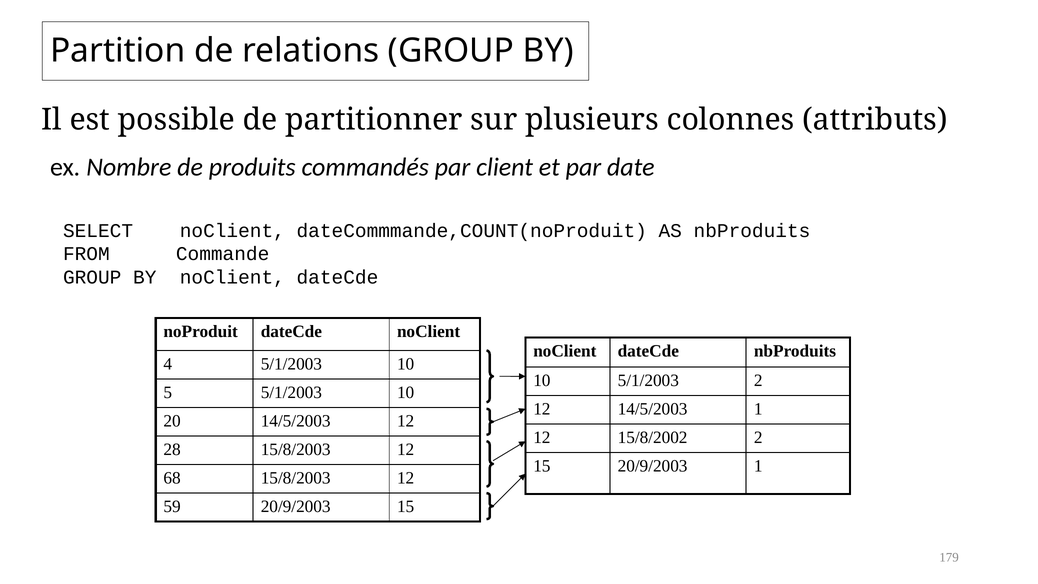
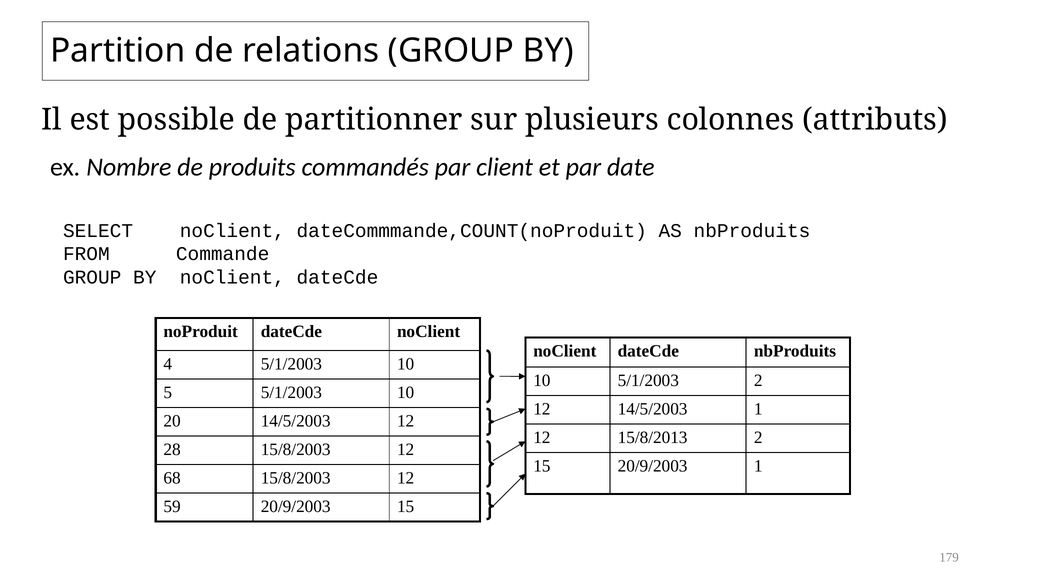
15/8/2002: 15/8/2002 -> 15/8/2013
